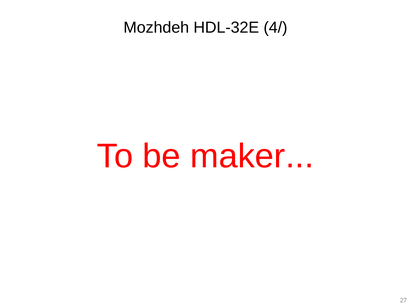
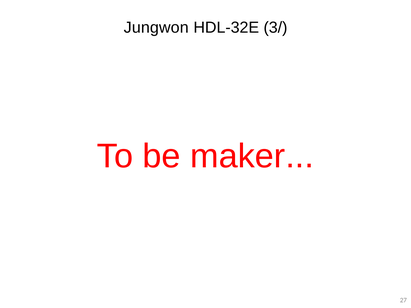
Mozhdeh: Mozhdeh -> Jungwon
4/: 4/ -> 3/
